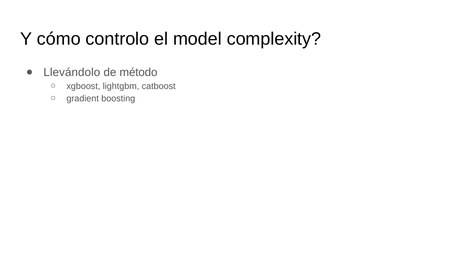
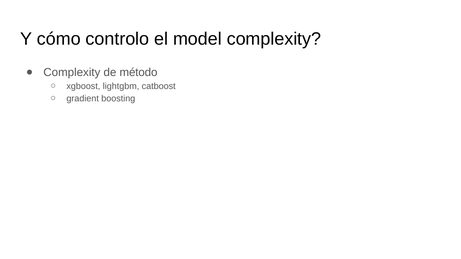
Llevándolo at (72, 72): Llevándolo -> Complexity
